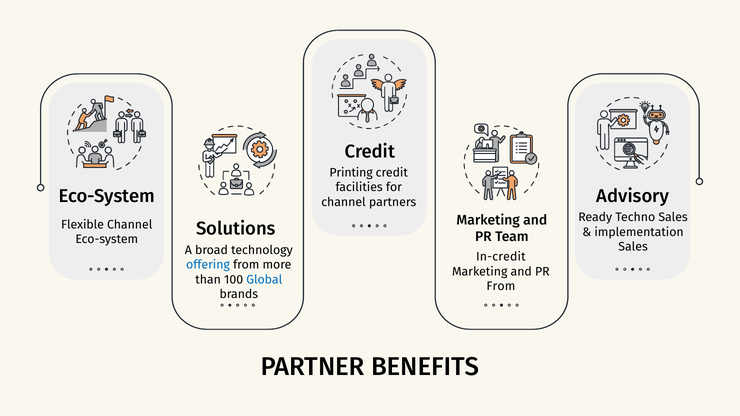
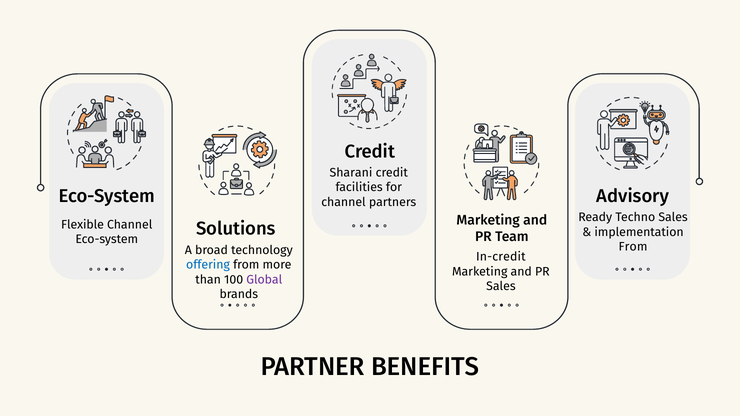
Printing: Printing -> Sharani
Sales at (633, 247): Sales -> From
Global colour: blue -> purple
From at (501, 287): From -> Sales
